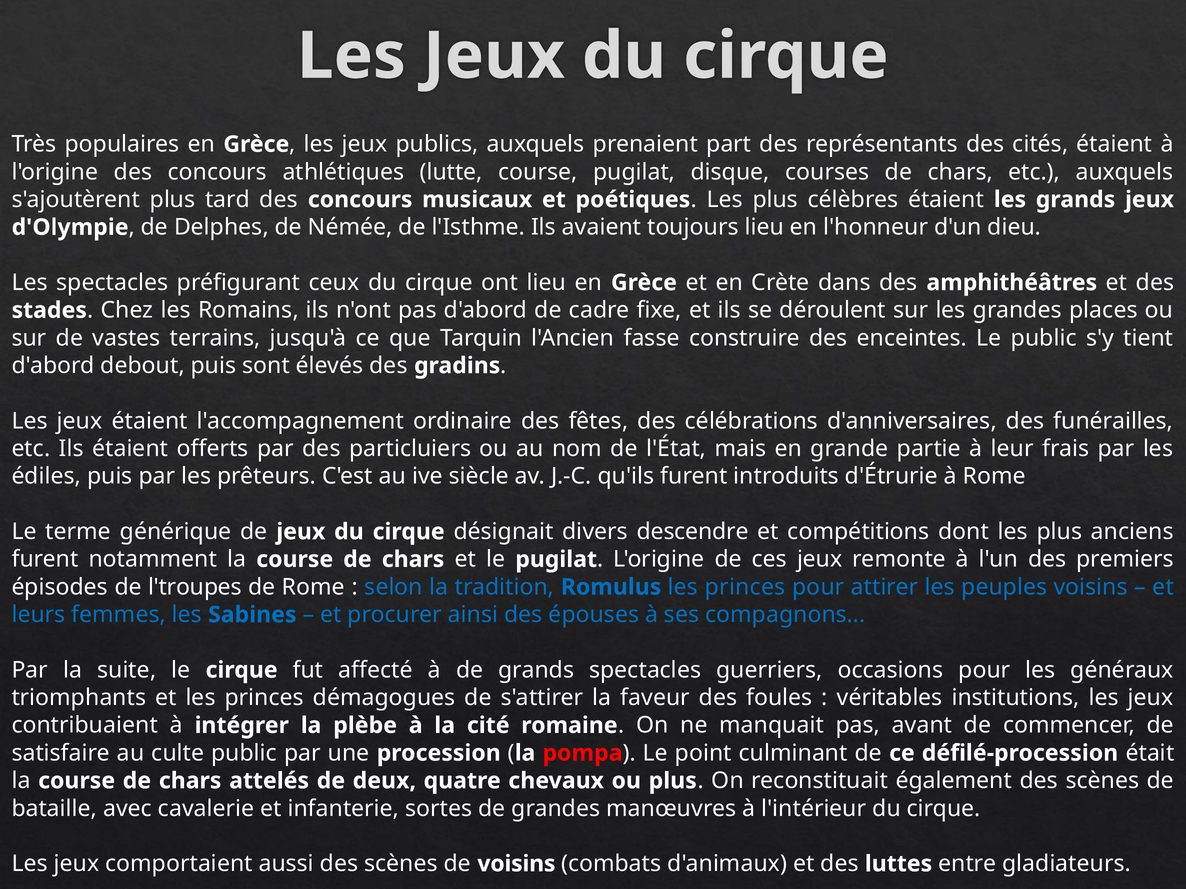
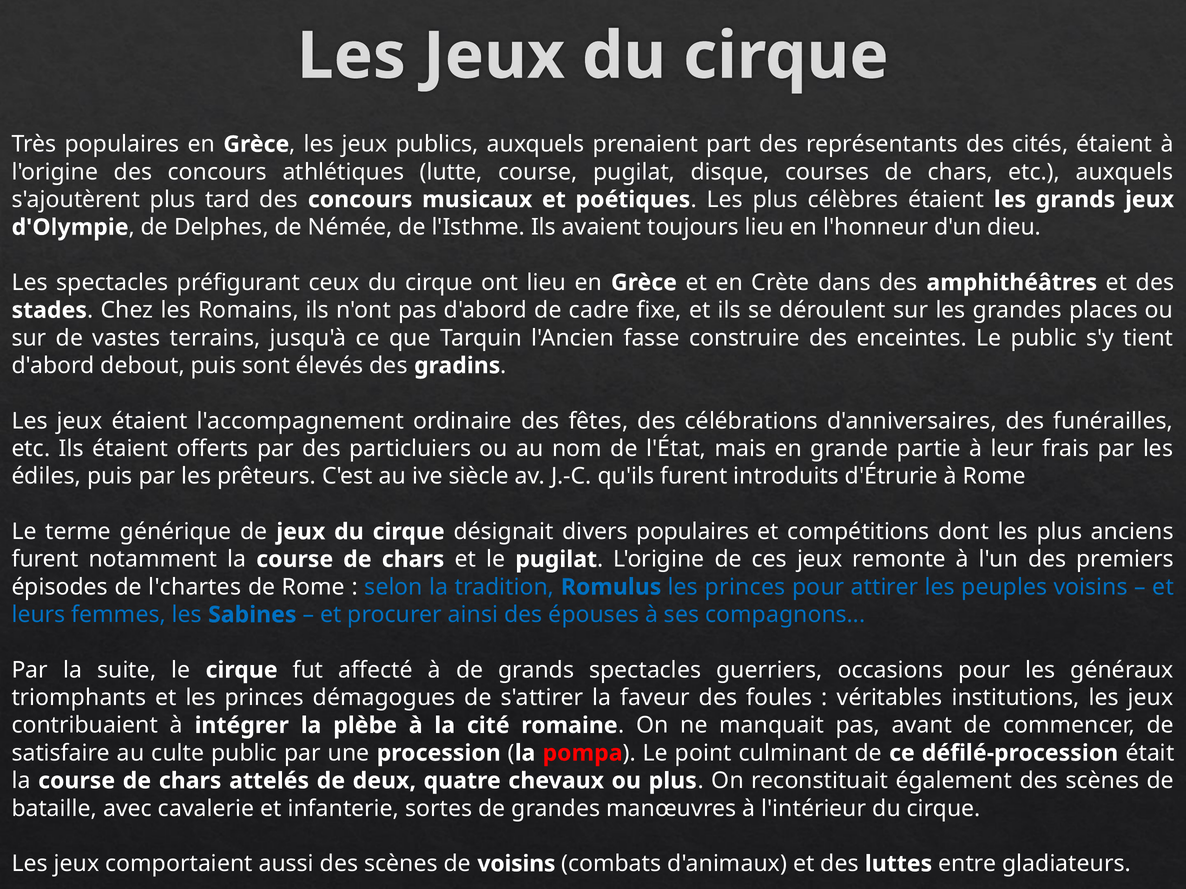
divers descendre: descendre -> populaires
l'troupes: l'troupes -> l'chartes
